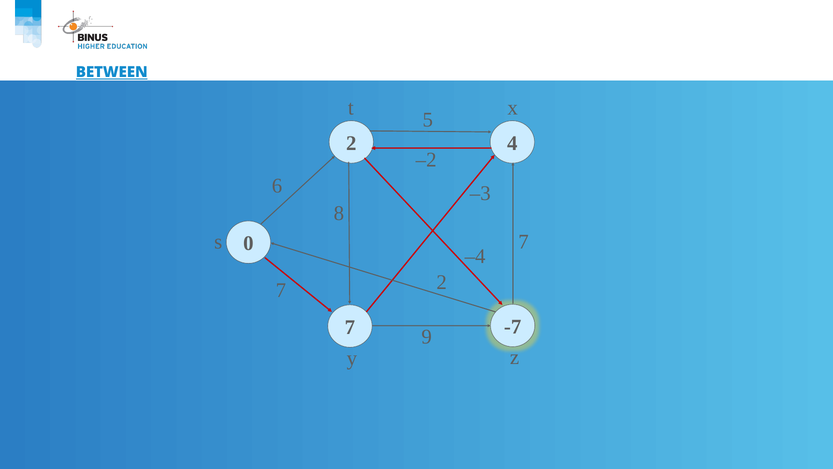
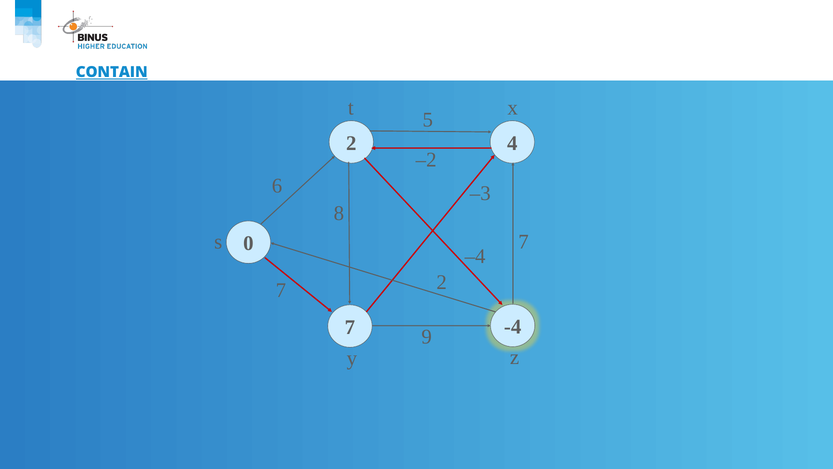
BETWEEN: BETWEEN -> CONTAIN
-7: -7 -> -4
